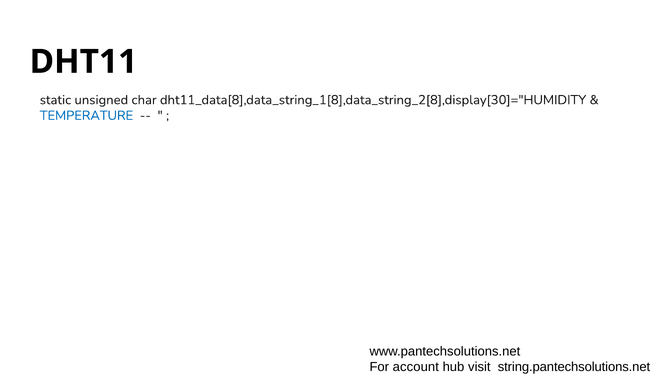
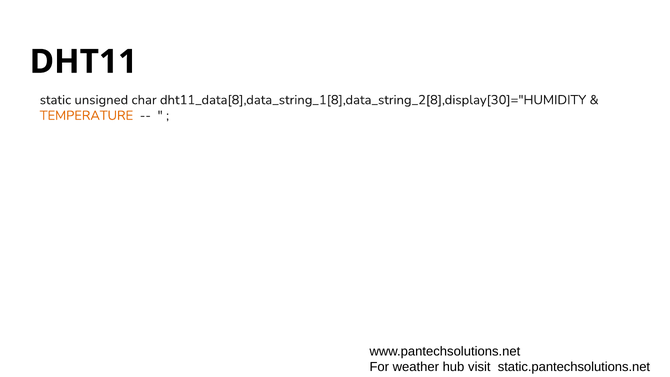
TEMPERATURE colour: blue -> orange
account: account -> weather
string.pantechsolutions.net: string.pantechsolutions.net -> static.pantechsolutions.net
